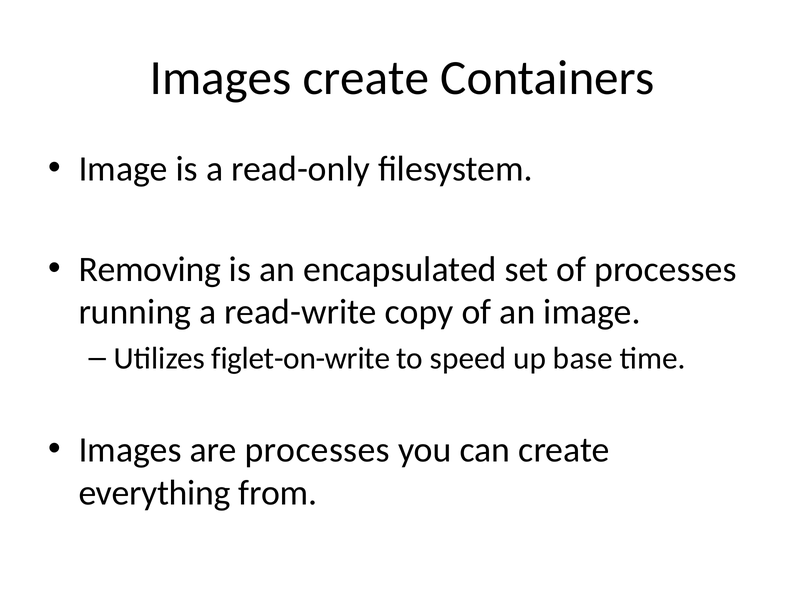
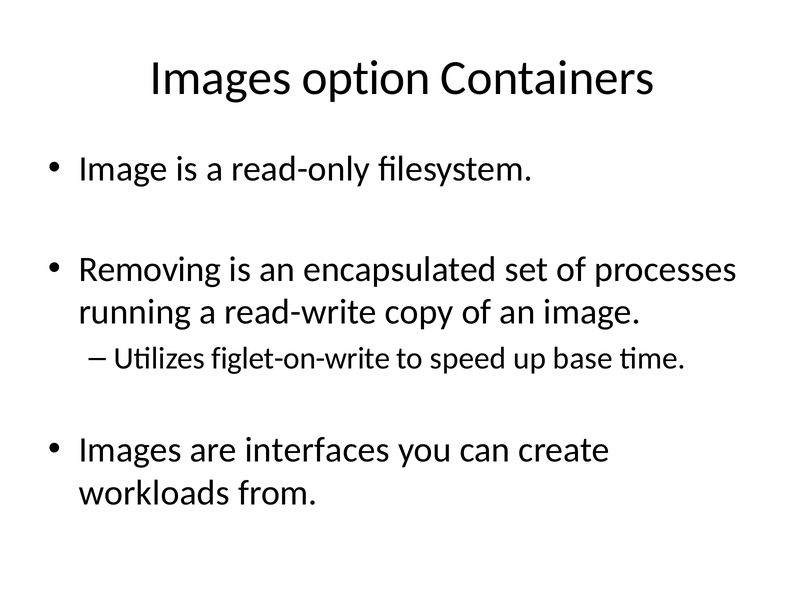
Images create: create -> option
are processes: processes -> interfaces
everything: everything -> workloads
